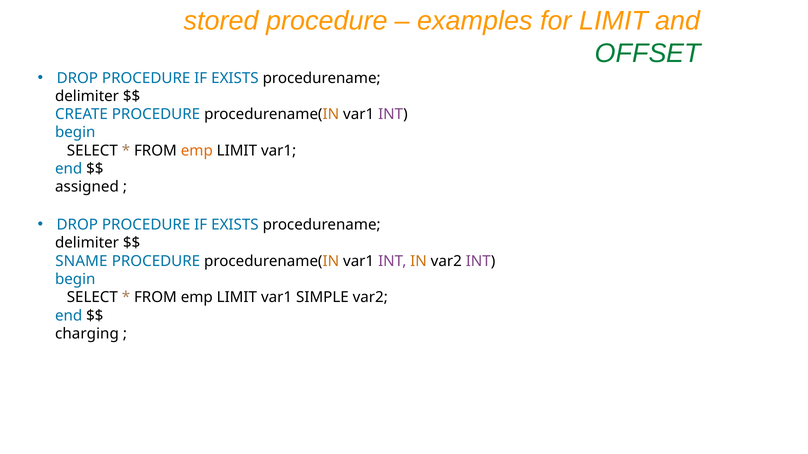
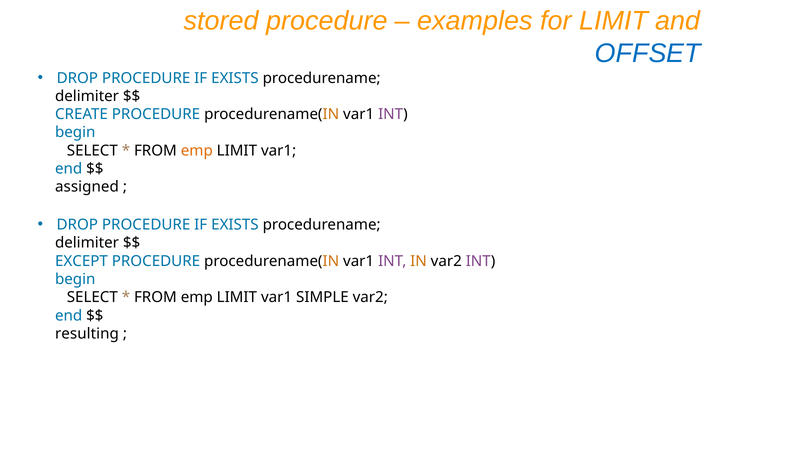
OFFSET colour: green -> blue
SNAME: SNAME -> EXCEPT
charging: charging -> resulting
